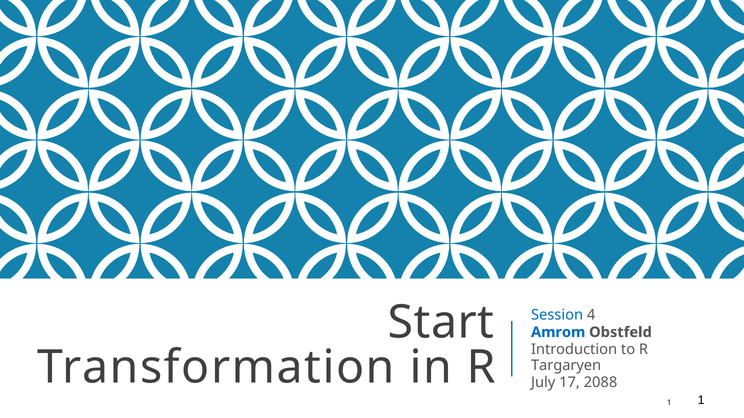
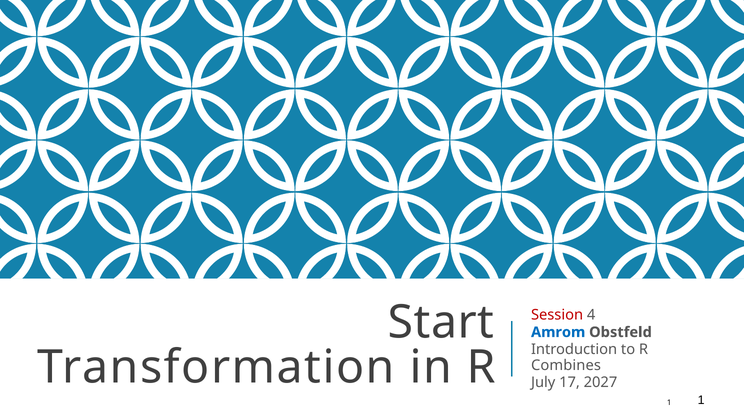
Session colour: blue -> red
Targaryen: Targaryen -> Combines
2088: 2088 -> 2027
